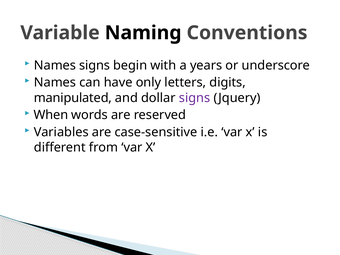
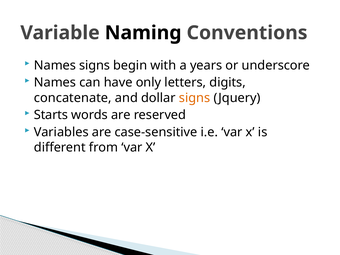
manipulated: manipulated -> concatenate
signs at (195, 98) colour: purple -> orange
When: When -> Starts
